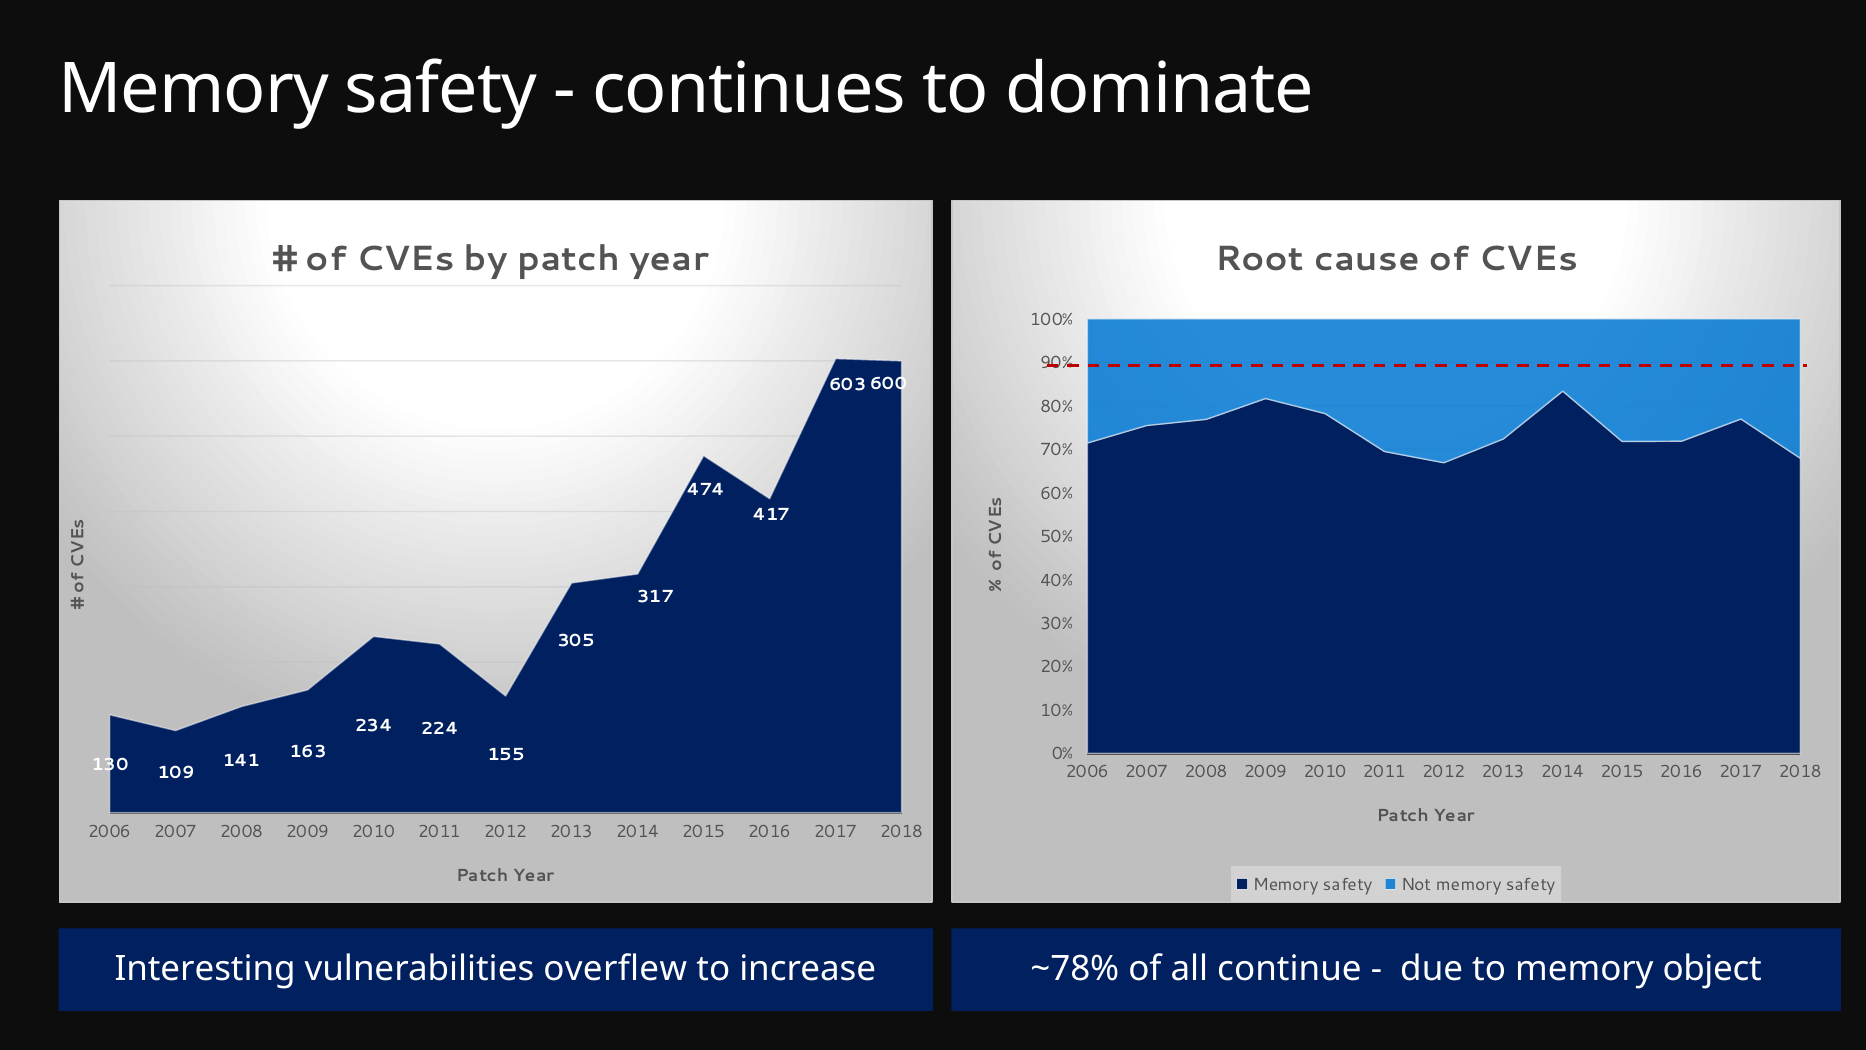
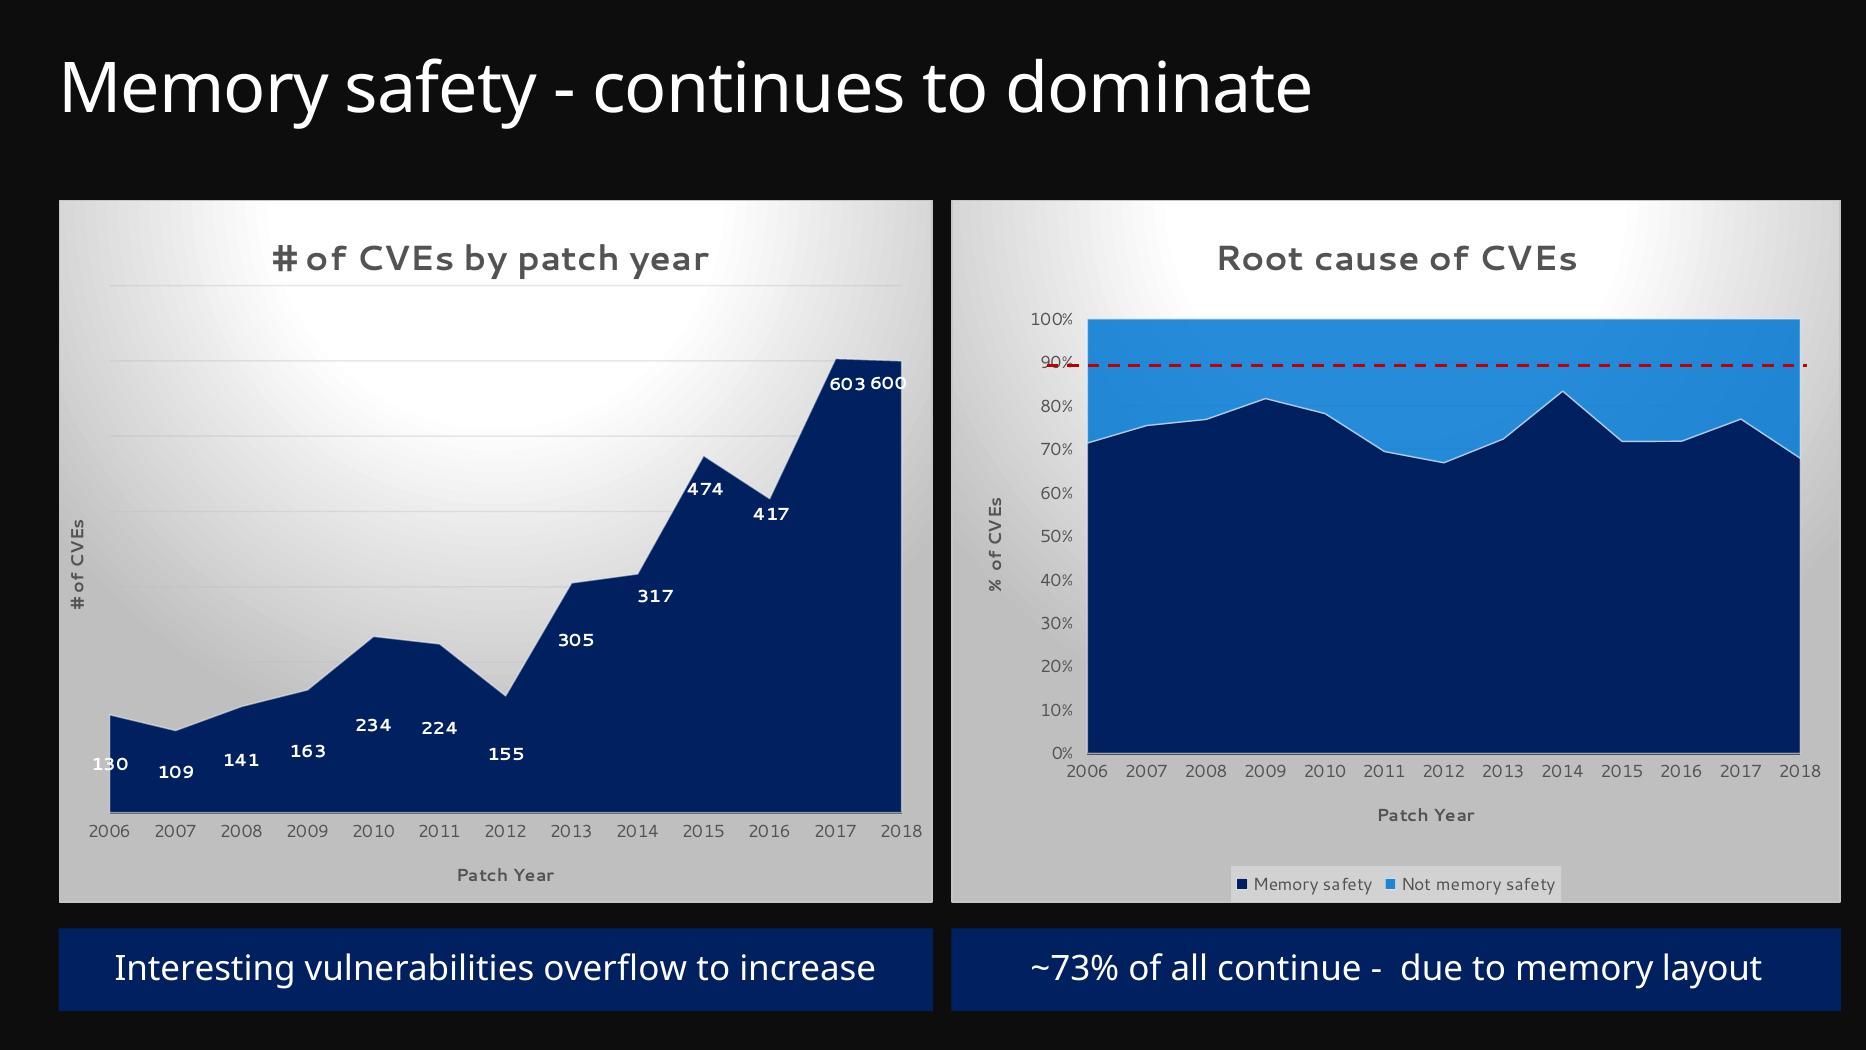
overflew: overflew -> overflow
~78%: ~78% -> ~73%
object: object -> layout
